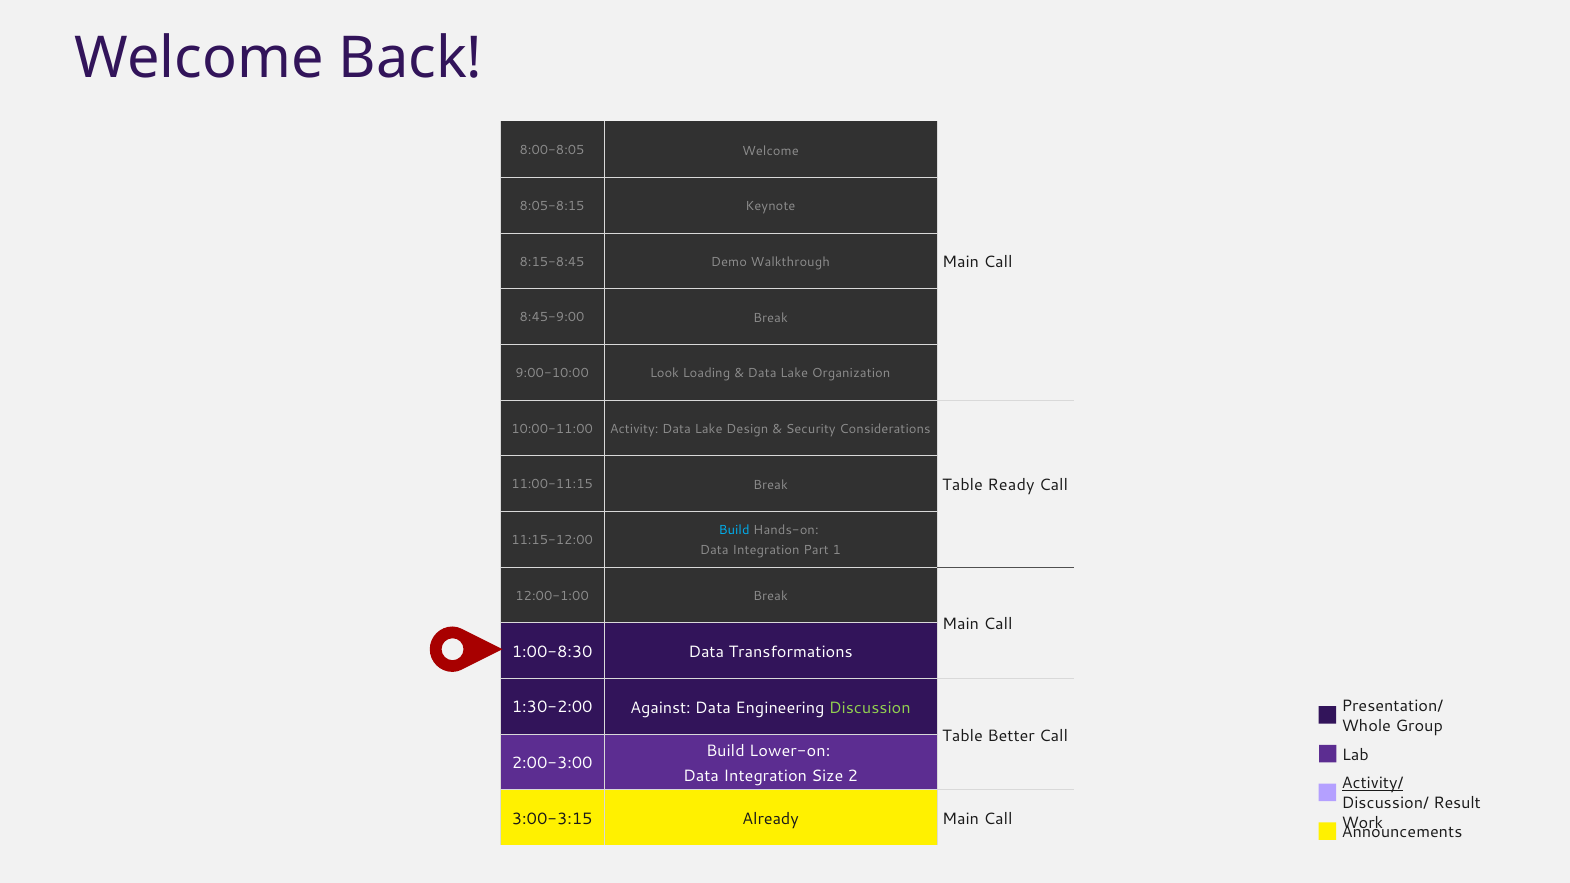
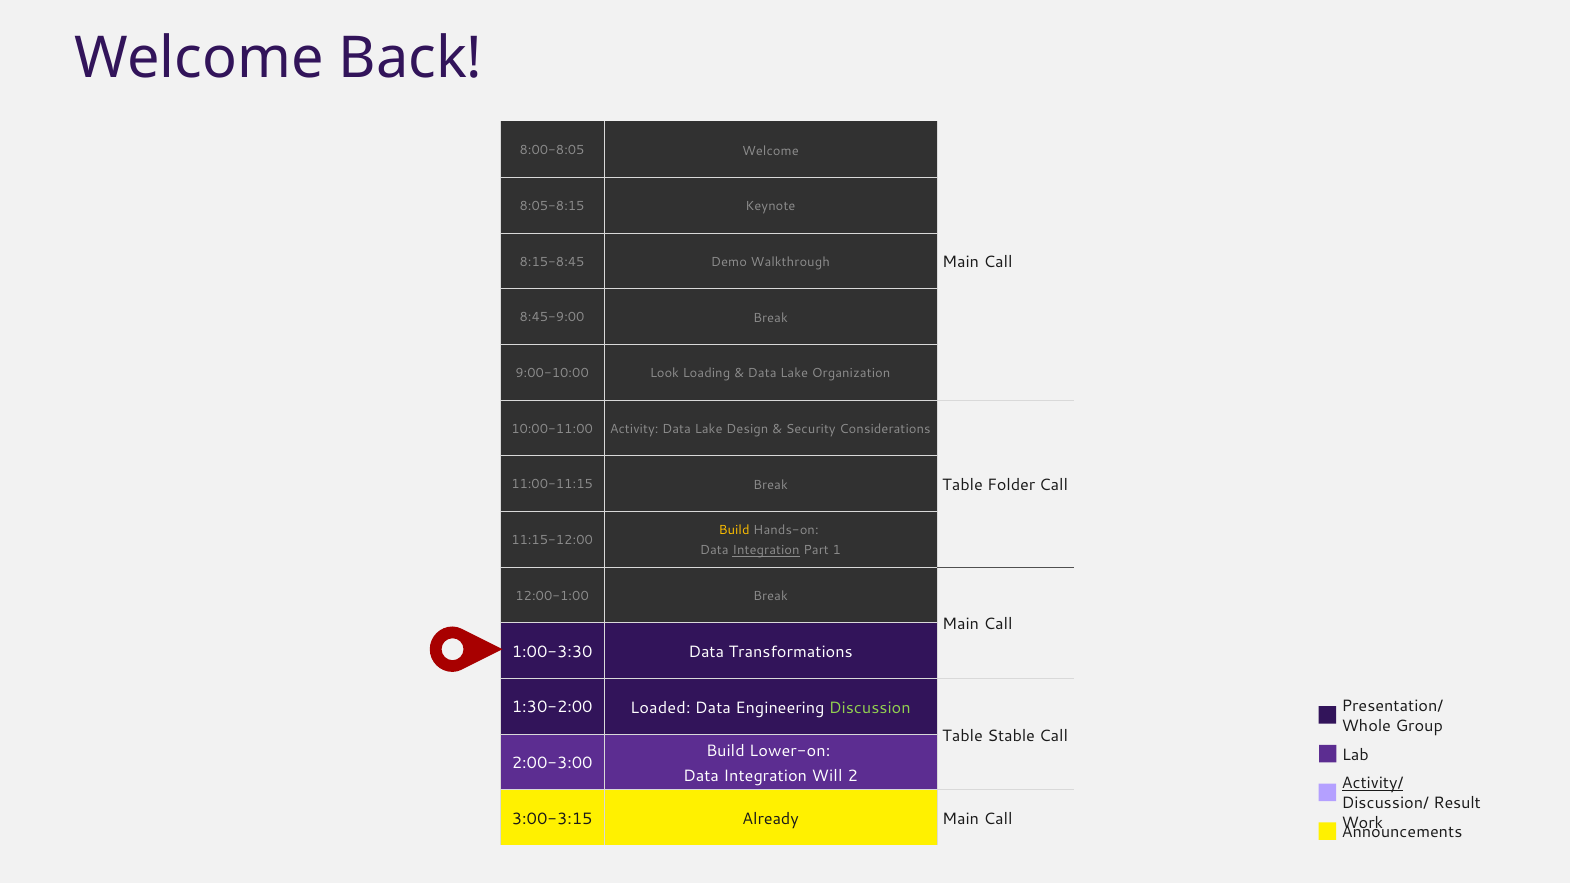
Ready: Ready -> Folder
Build at (734, 531) colour: light blue -> yellow
Integration at (766, 551) underline: none -> present
1:00-8:30: 1:00-8:30 -> 1:00-3:30
Against: Against -> Loaded
Better: Better -> Stable
Size: Size -> Will
